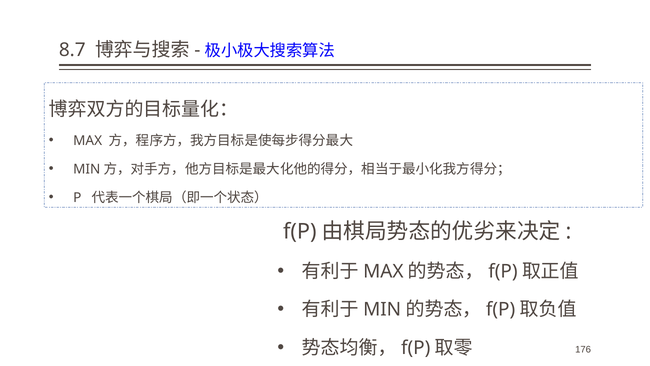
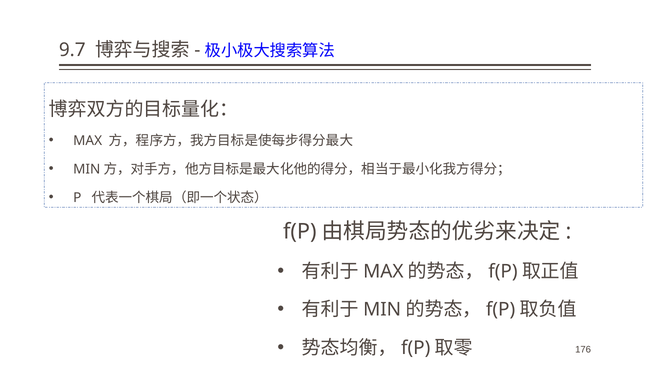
8.7: 8.7 -> 9.7
